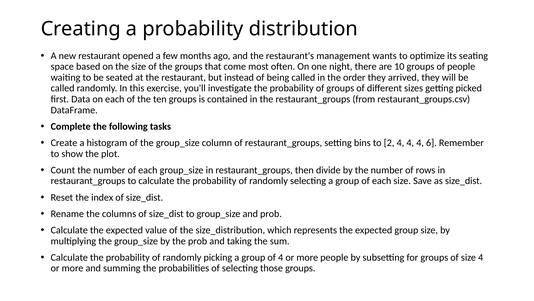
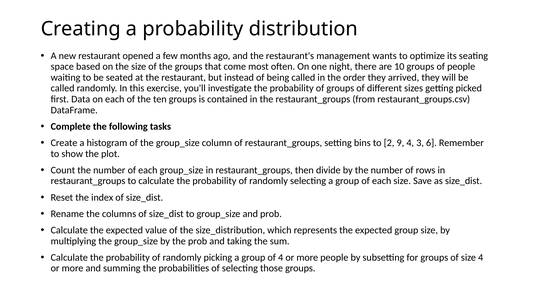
2 4: 4 -> 9
4 at (420, 143): 4 -> 3
